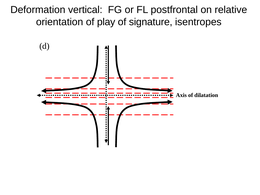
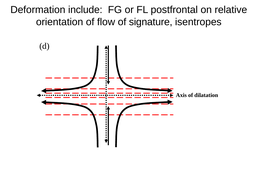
vertical: vertical -> include
play: play -> flow
